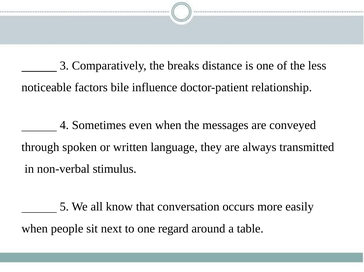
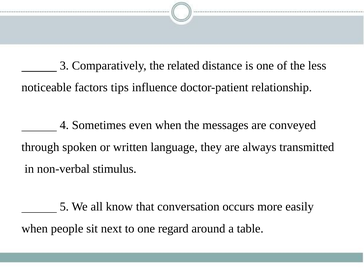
breaks: breaks -> related
bile: bile -> tips
